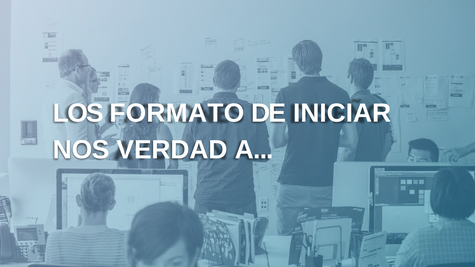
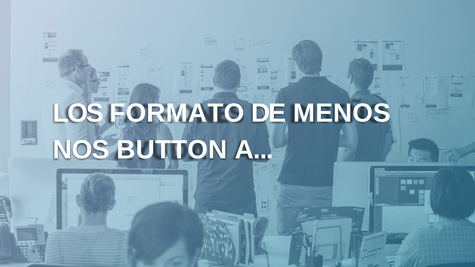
INICIAR: INICIAR -> MENOS
VERDAD: VERDAD -> BUTTON
